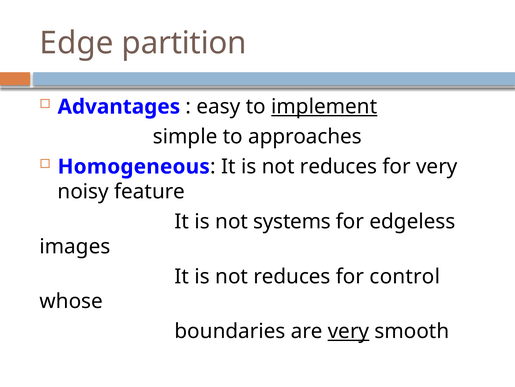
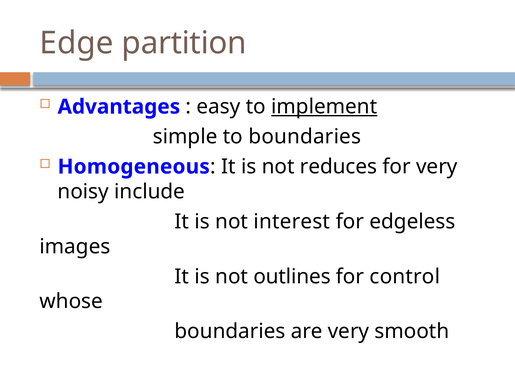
to approaches: approaches -> boundaries
feature: feature -> include
systems: systems -> interest
reduces at (292, 276): reduces -> outlines
very at (348, 331) underline: present -> none
